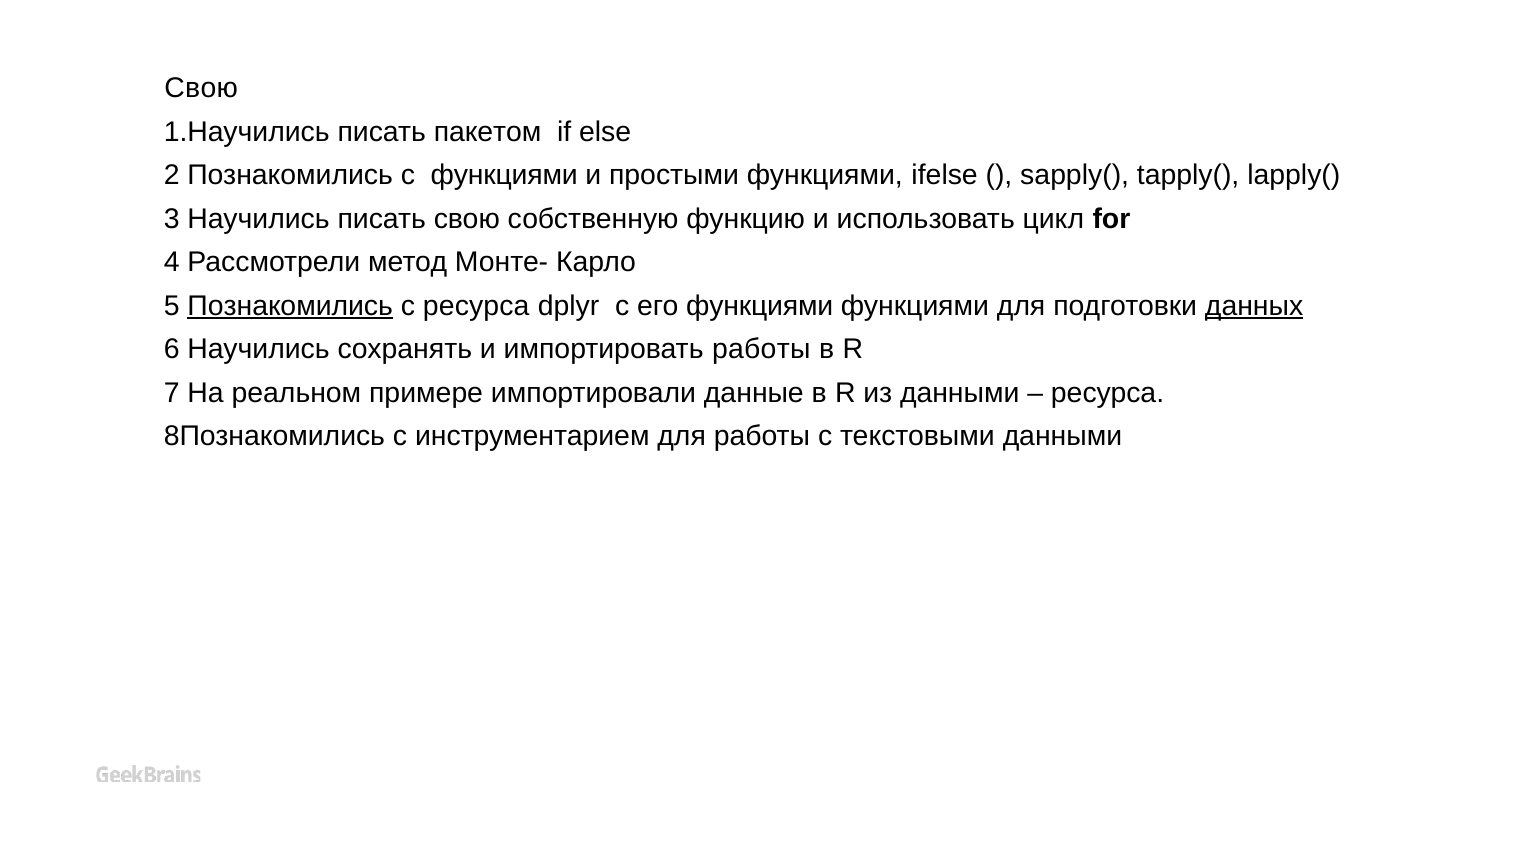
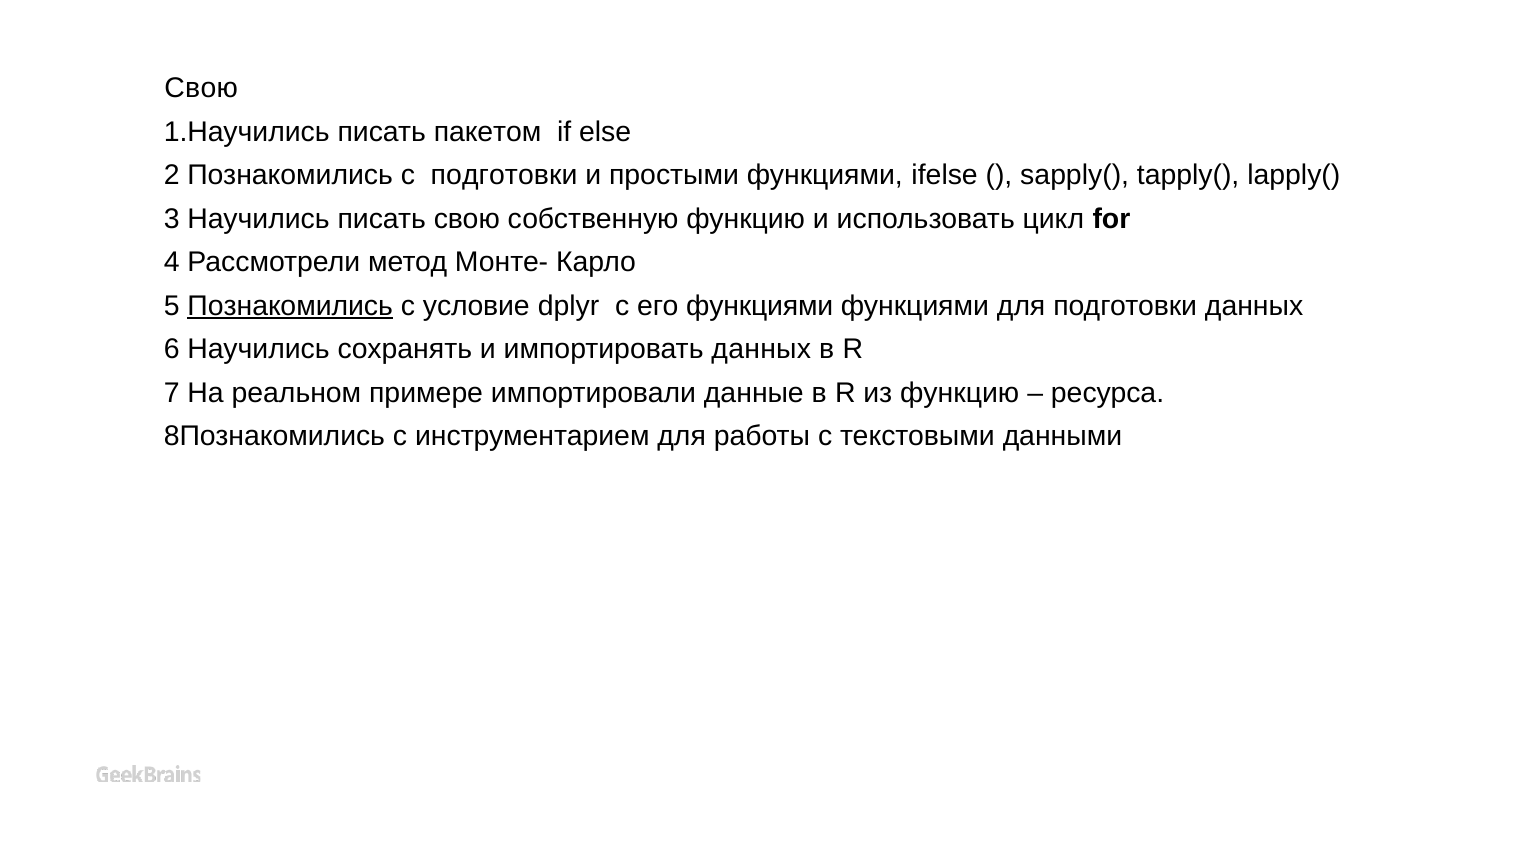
с функциями: функциями -> подготовки
с ресурса: ресурса -> условие
данных at (1254, 306) underline: present -> none
импортировать работы: работы -> данных
из данными: данными -> функцию
